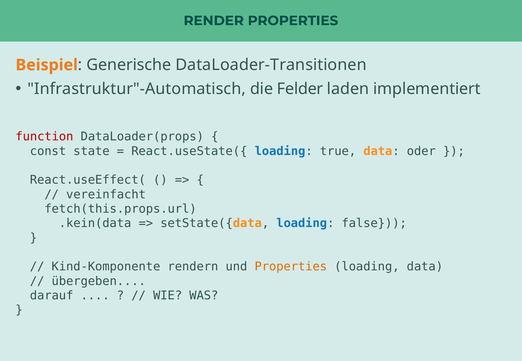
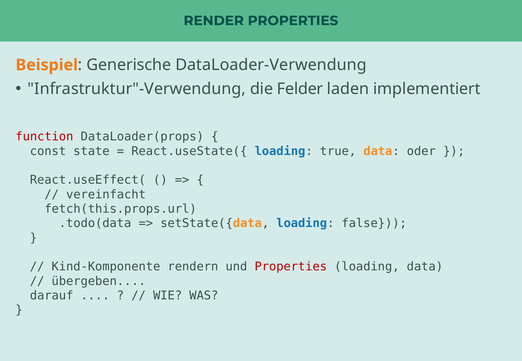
DataLoader-Transitionen: DataLoader-Transitionen -> DataLoader-Verwendung
Infrastruktur"-Automatisch: Infrastruktur"-Automatisch -> Infrastruktur"-Verwendung
.kein(data: .kein(data -> .todo(data
Properties at (291, 267) colour: orange -> red
